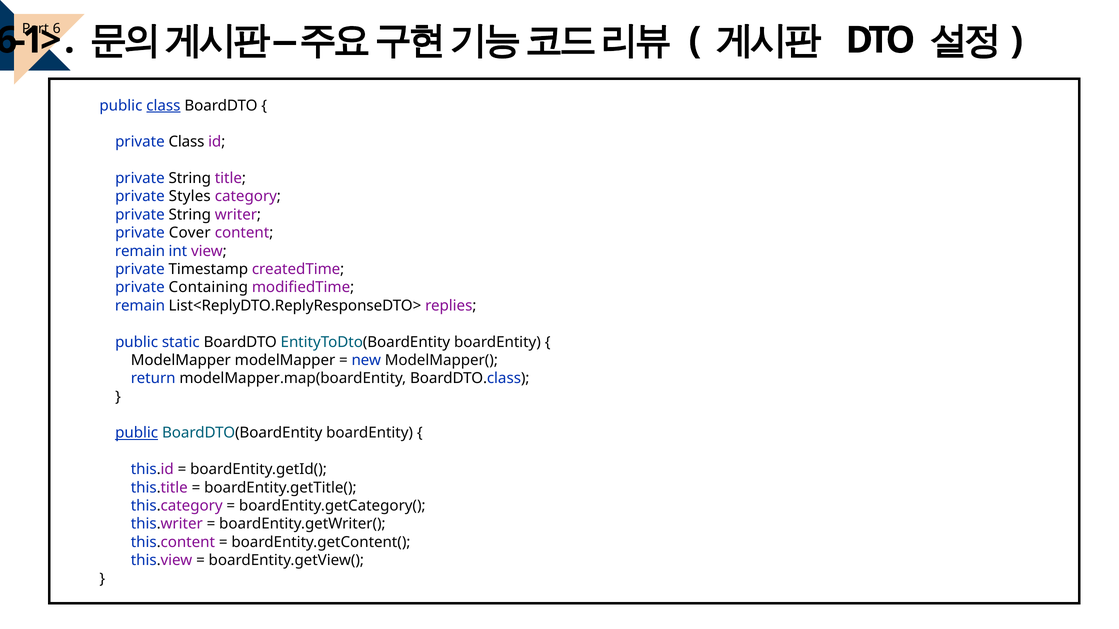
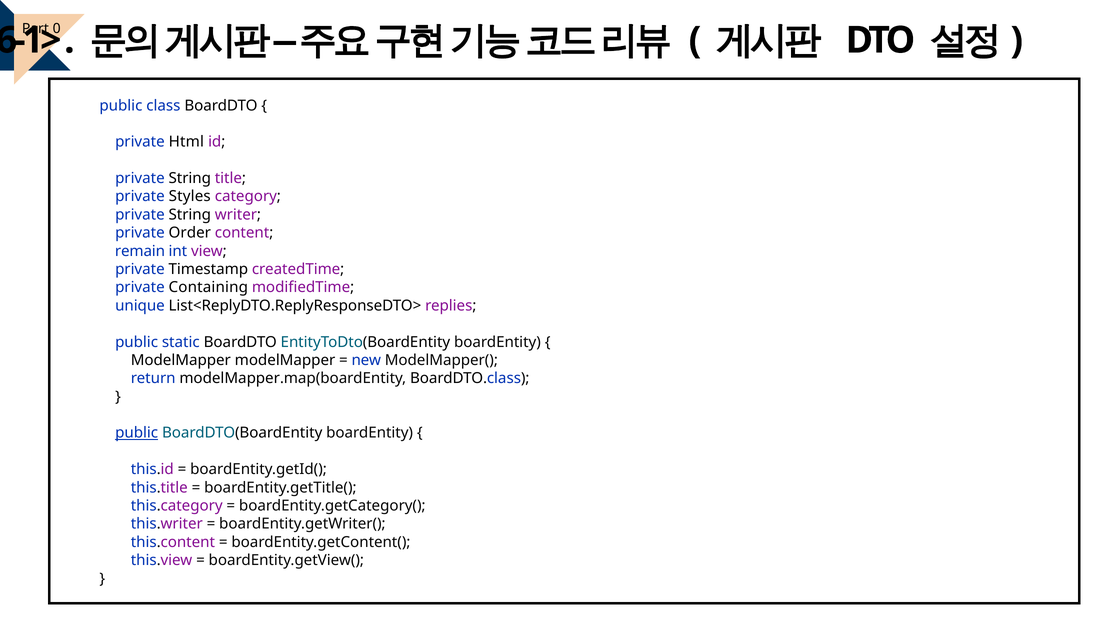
6: 6 -> 0
class at (163, 106) underline: present -> none
private Class: Class -> Html
Cover: Cover -> Order
remain at (140, 306): remain -> unique
